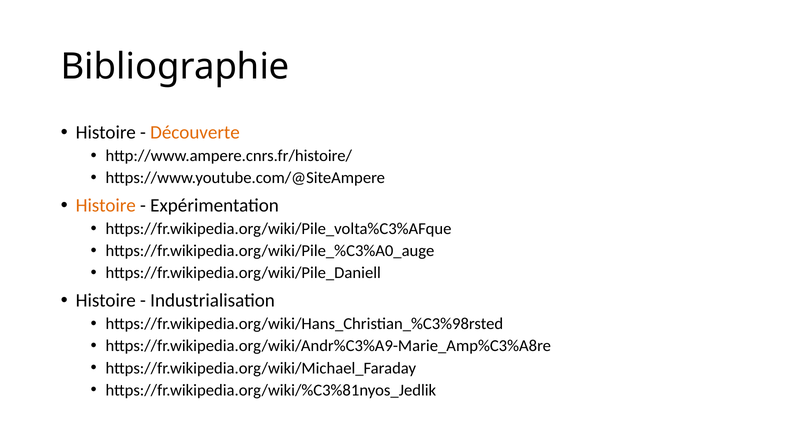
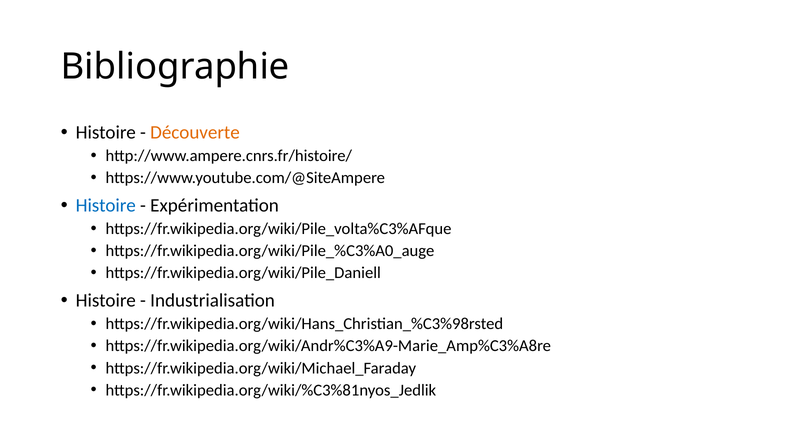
Histoire at (106, 206) colour: orange -> blue
